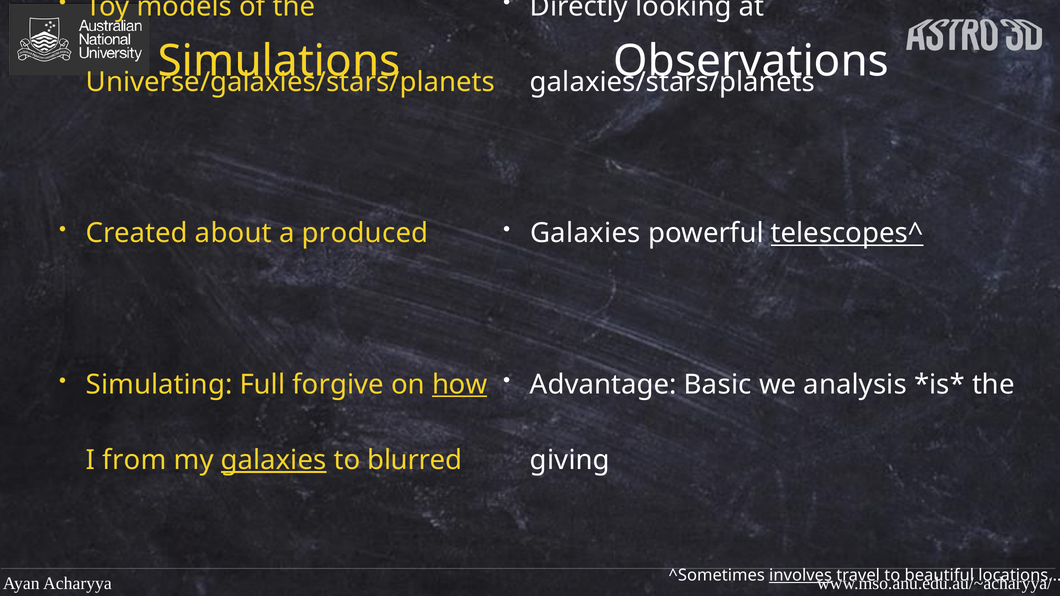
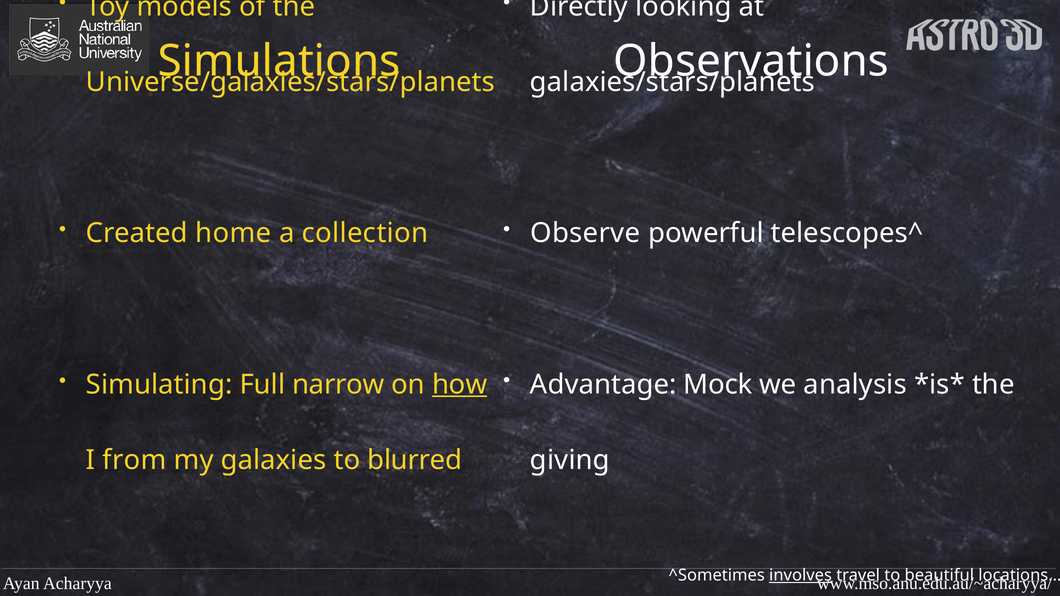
about: about -> home
a produced: produced -> collection
Galaxies at (585, 233): Galaxies -> Observe
telescopes^ underline: present -> none
forgive: forgive -> narrow
Basic: Basic -> Mock
galaxies at (274, 460) underline: present -> none
